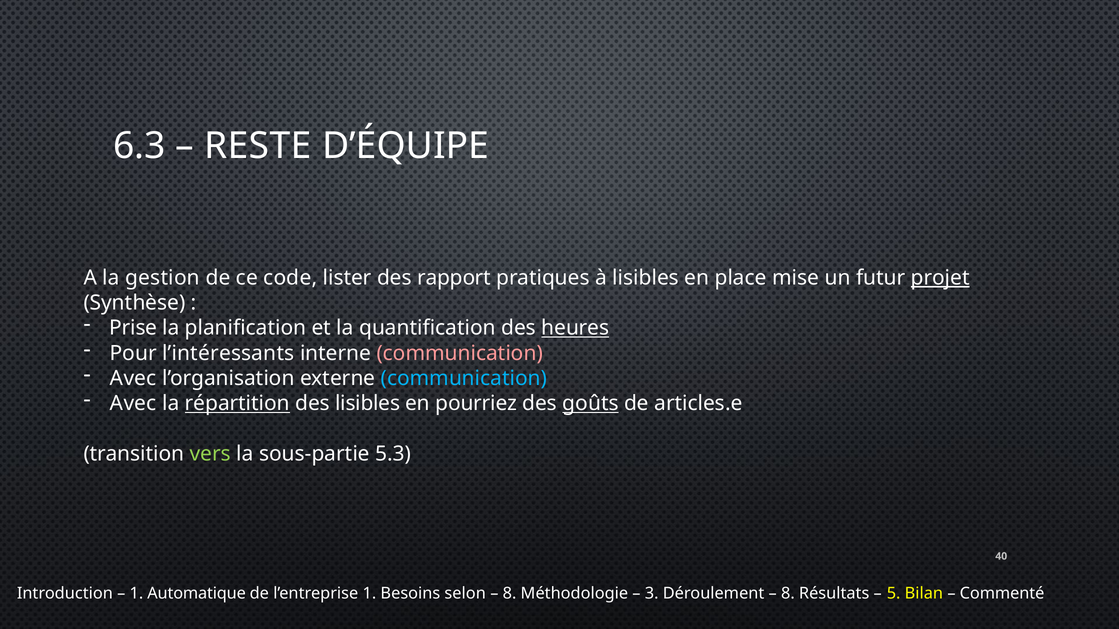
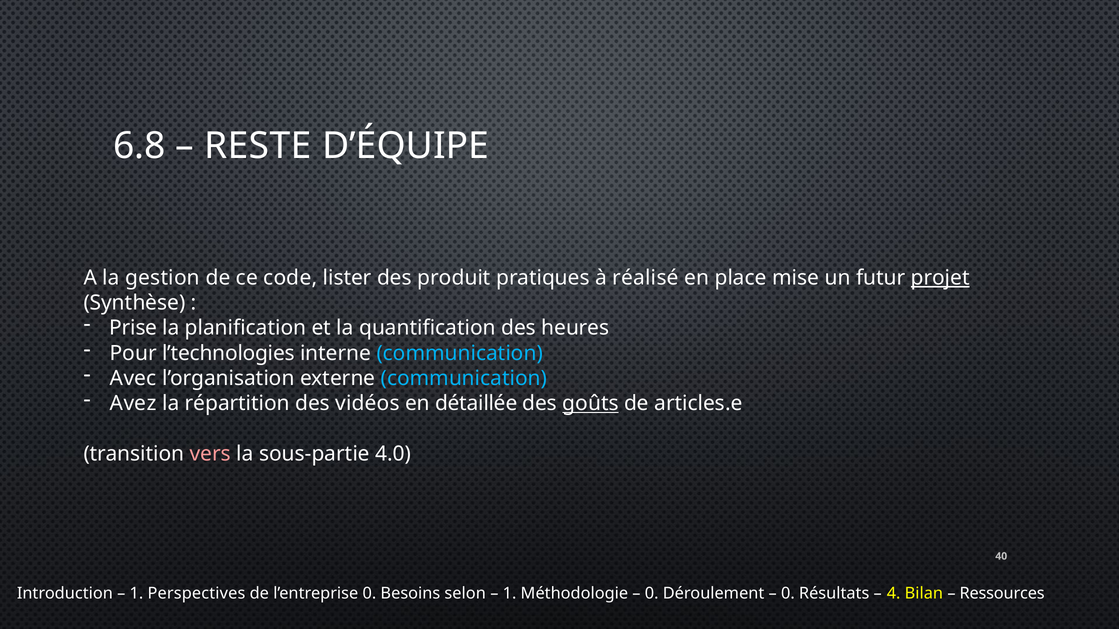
6.3: 6.3 -> 6.8
rapport: rapport -> produit
à lisibles: lisibles -> réalisé
heures underline: present -> none
l’intéressants: l’intéressants -> l’technologies
communication at (460, 353) colour: pink -> light blue
Avec at (133, 404): Avec -> Avez
répartition underline: present -> none
des lisibles: lisibles -> vidéos
pourriez: pourriez -> détaillée
vers colour: light green -> pink
5.3: 5.3 -> 4.0
Automatique: Automatique -> Perspectives
l’entreprise 1: 1 -> 0
8 at (510, 594): 8 -> 1
3 at (652, 594): 3 -> 0
8 at (788, 594): 8 -> 0
5: 5 -> 4
Commenté: Commenté -> Ressources
